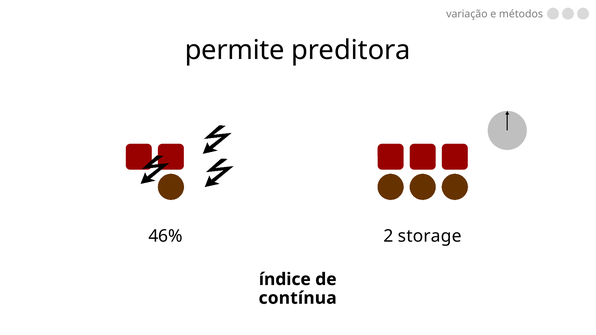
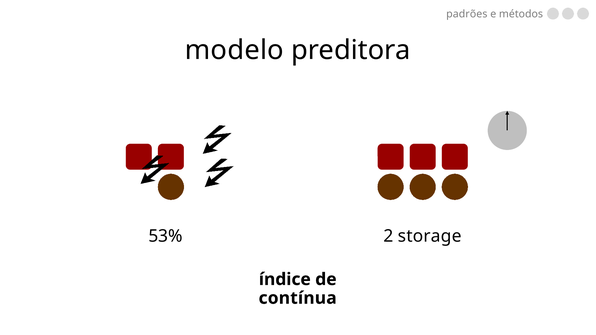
variação: variação -> padrões
permite: permite -> modelo
46%: 46% -> 53%
